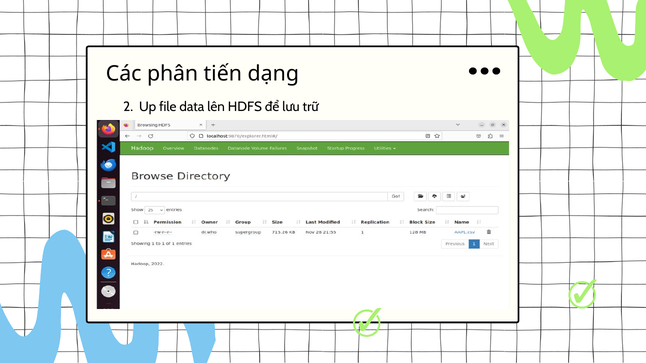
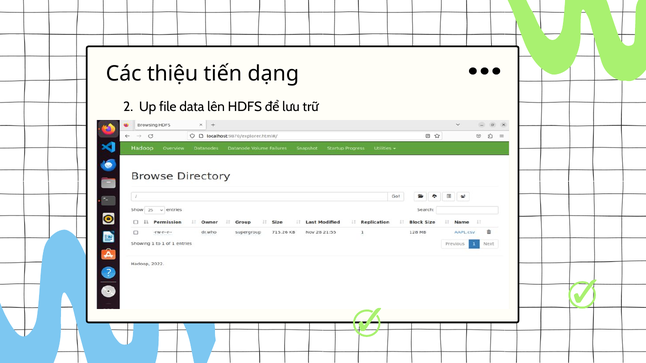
phân: phân -> thiệu
